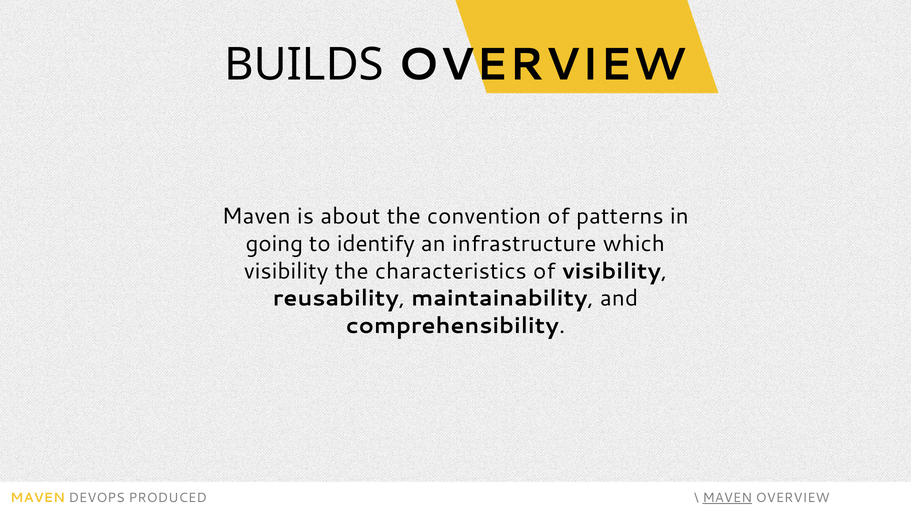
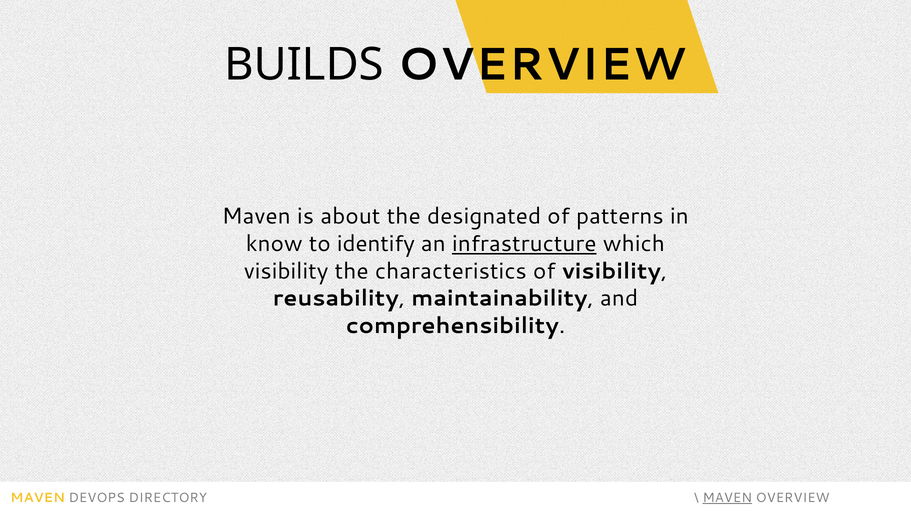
convention: convention -> designated
going: going -> know
infrastructure underline: none -> present
PRODUCED: PRODUCED -> DIRECTORY
